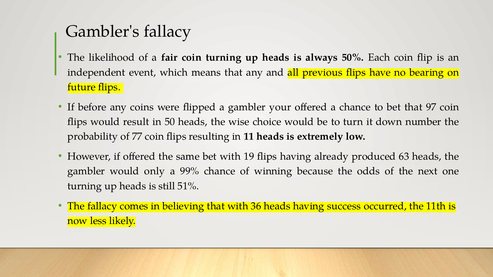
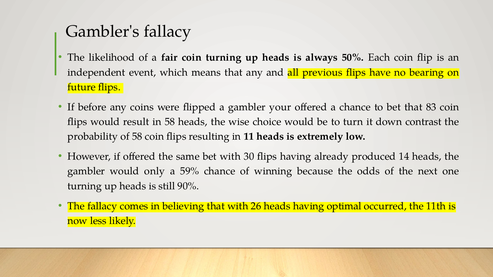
97: 97 -> 83
in 50: 50 -> 58
number: number -> contrast
of 77: 77 -> 58
19: 19 -> 30
63: 63 -> 14
99%: 99% -> 59%
51%: 51% -> 90%
36: 36 -> 26
success: success -> optimal
